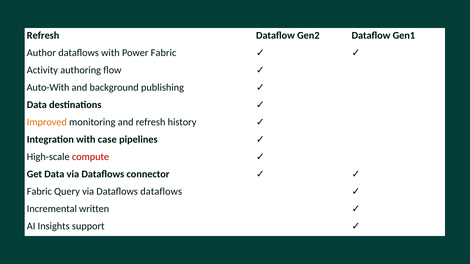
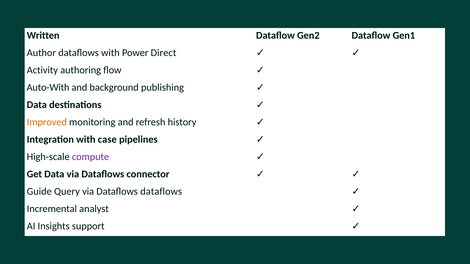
Refresh at (43, 36): Refresh -> Written
Power Fabric: Fabric -> Direct
compute colour: red -> purple
Fabric at (39, 192): Fabric -> Guide
written: written -> analyst
